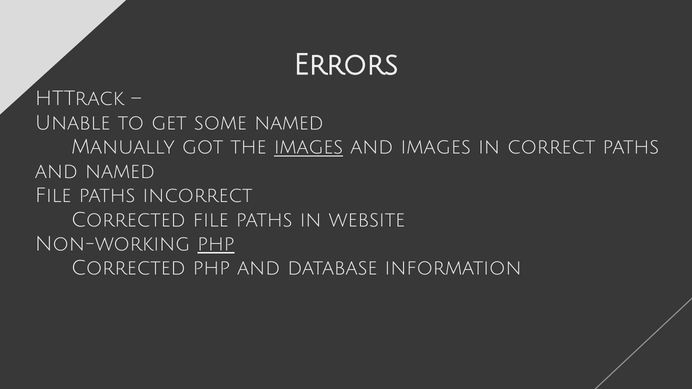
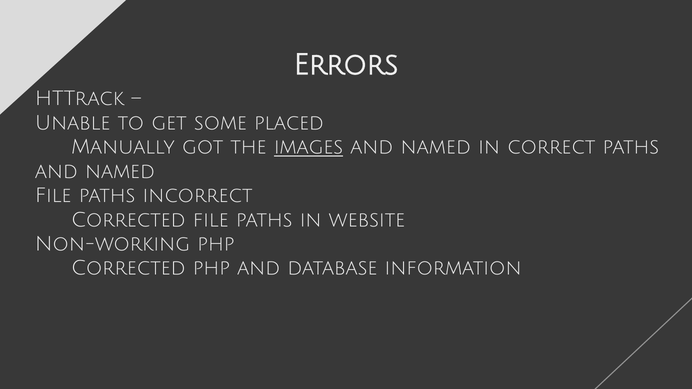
some named: named -> placed
images at (436, 147): images -> named
php at (216, 244) underline: present -> none
